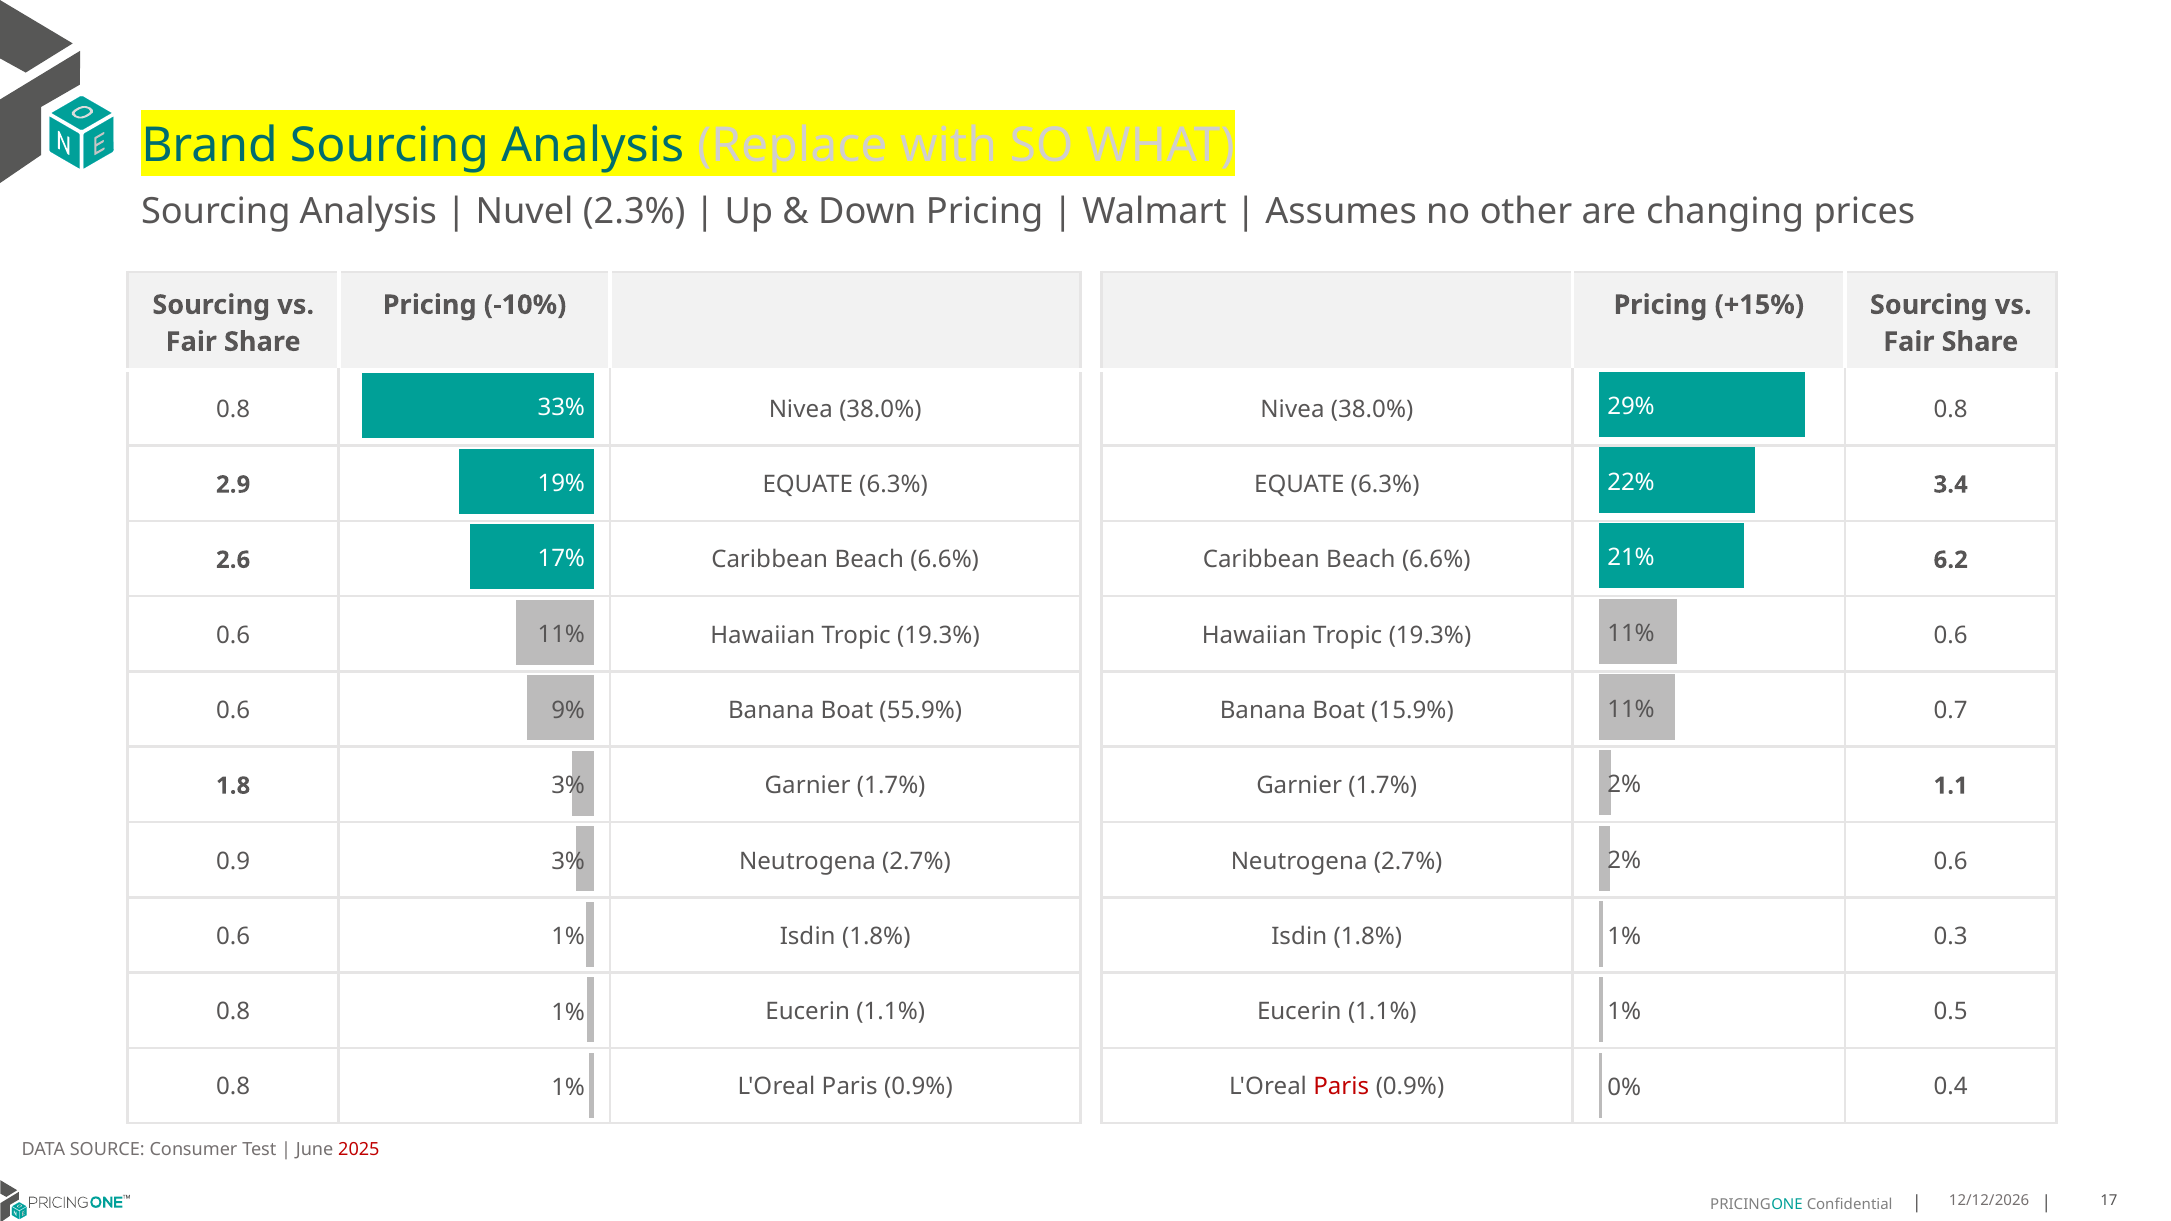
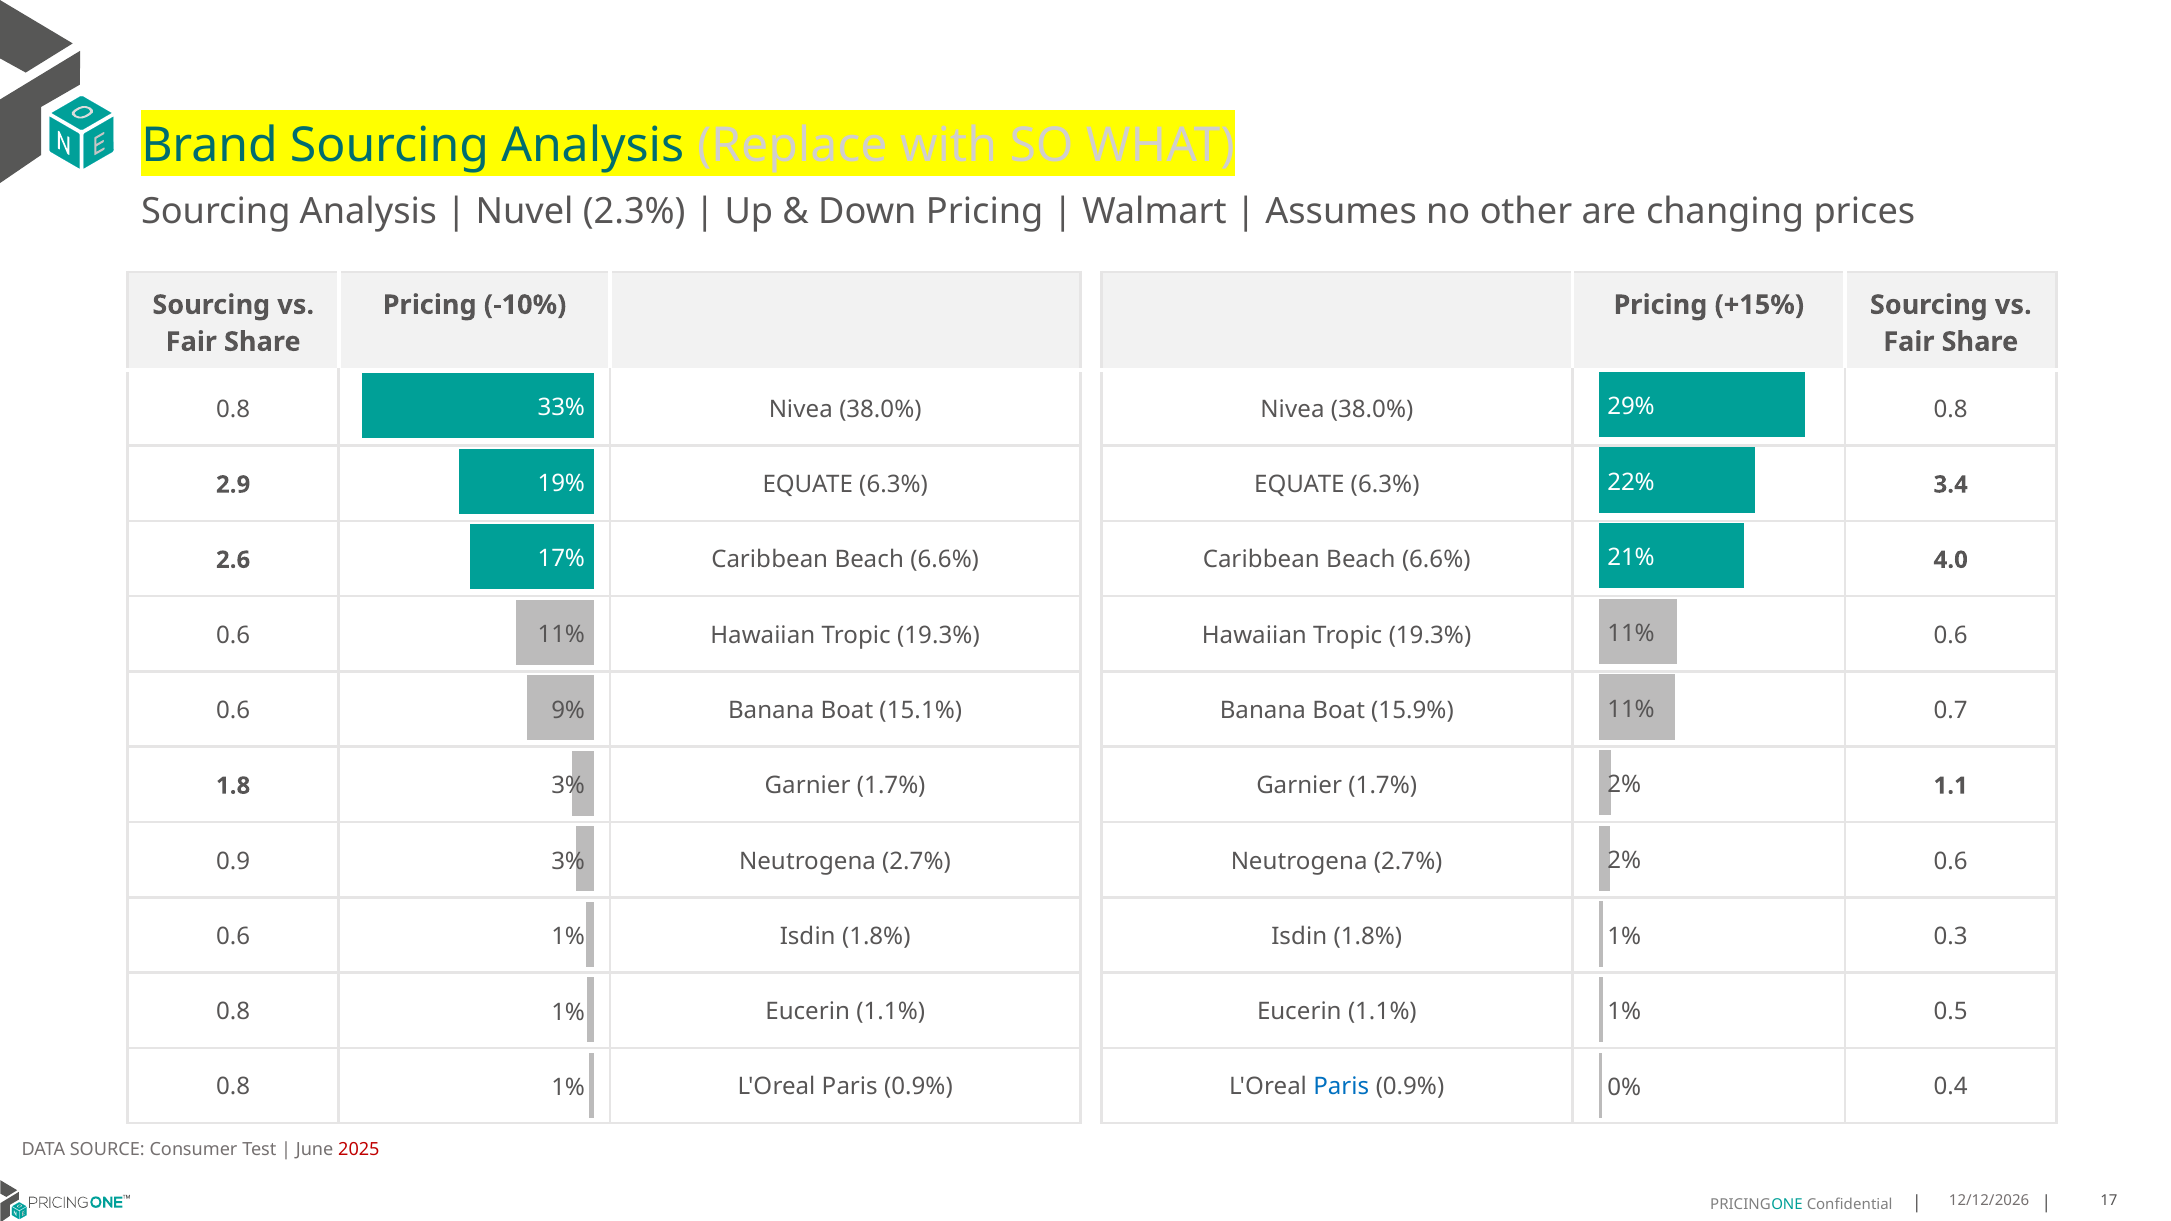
6.2: 6.2 -> 4.0
55.9%: 55.9% -> 15.1%
Paris at (1341, 1087) colour: red -> blue
